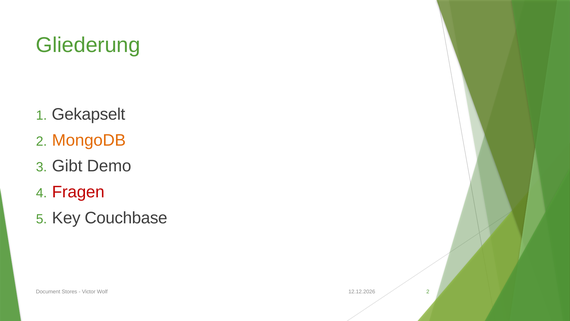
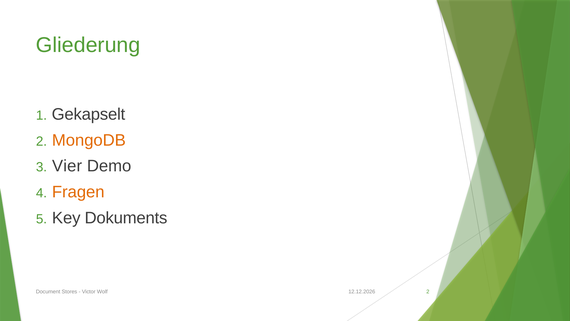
Gibt: Gibt -> Vier
Fragen colour: red -> orange
Couchbase: Couchbase -> Dokuments
